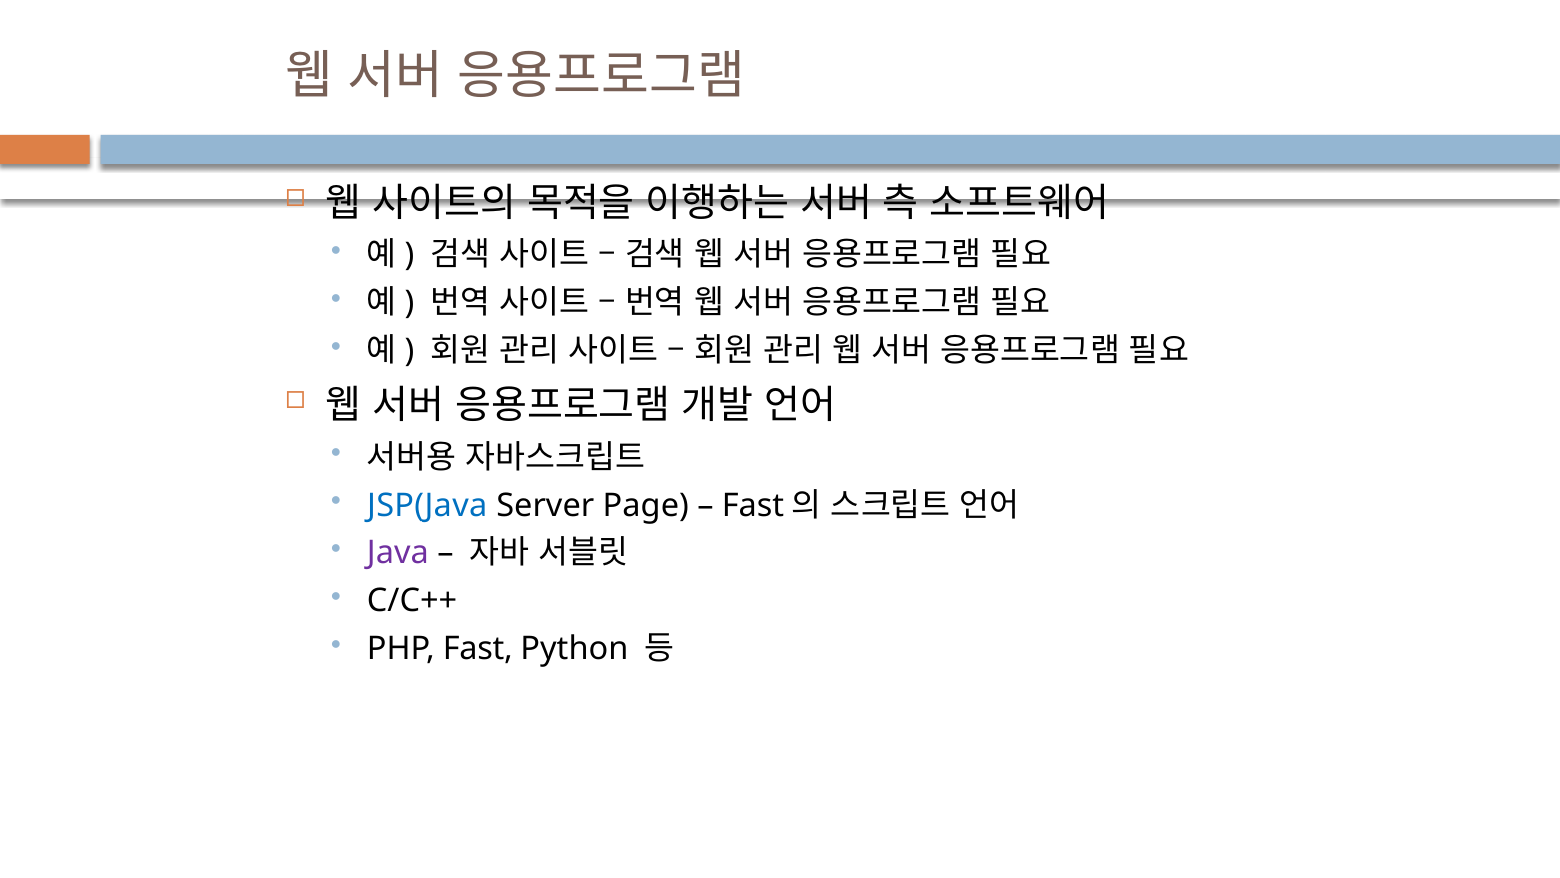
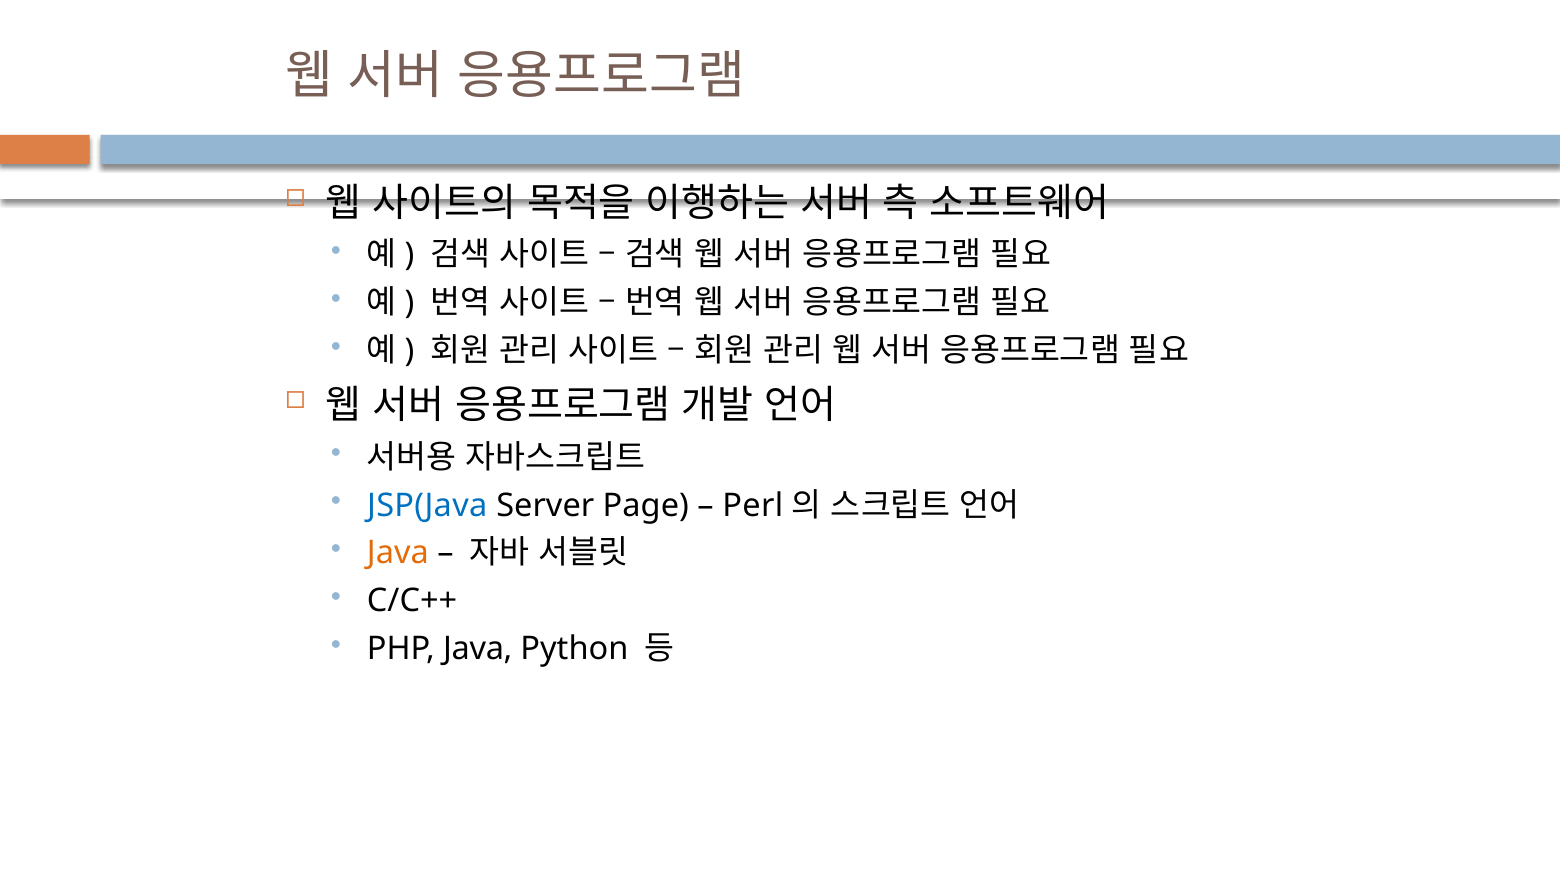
Fast at (753, 505): Fast -> Perl
Java at (398, 553) colour: purple -> orange
PHP Fast: Fast -> Java
